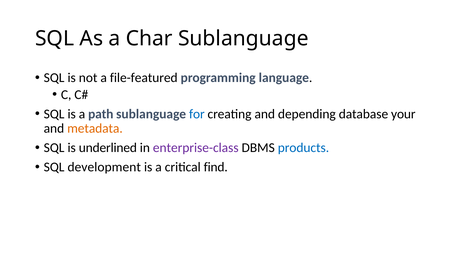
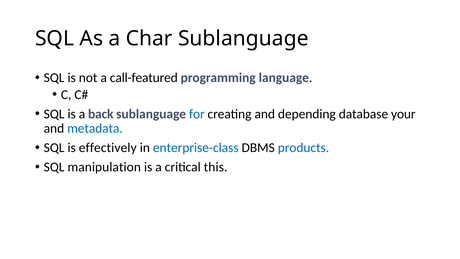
file-featured: file-featured -> call-featured
path: path -> back
metadata colour: orange -> blue
underlined: underlined -> effectively
enterprise-class colour: purple -> blue
development: development -> manipulation
find: find -> this
